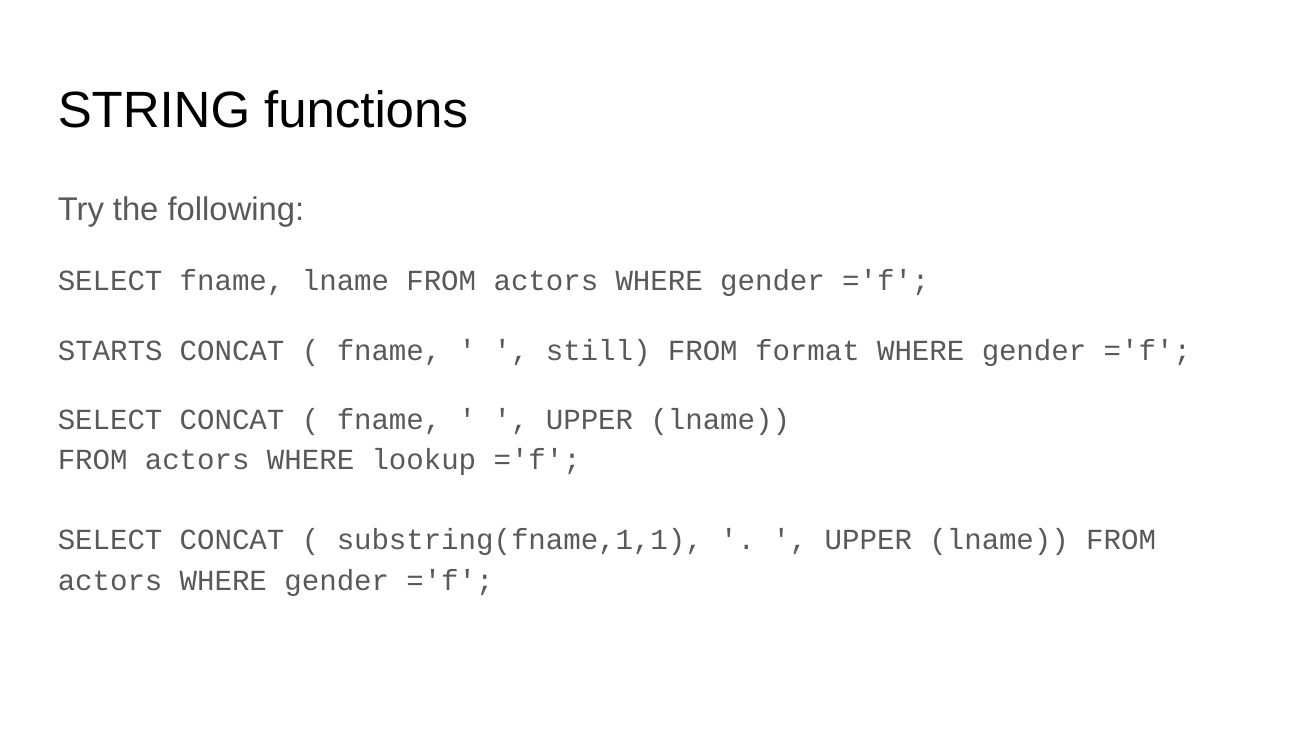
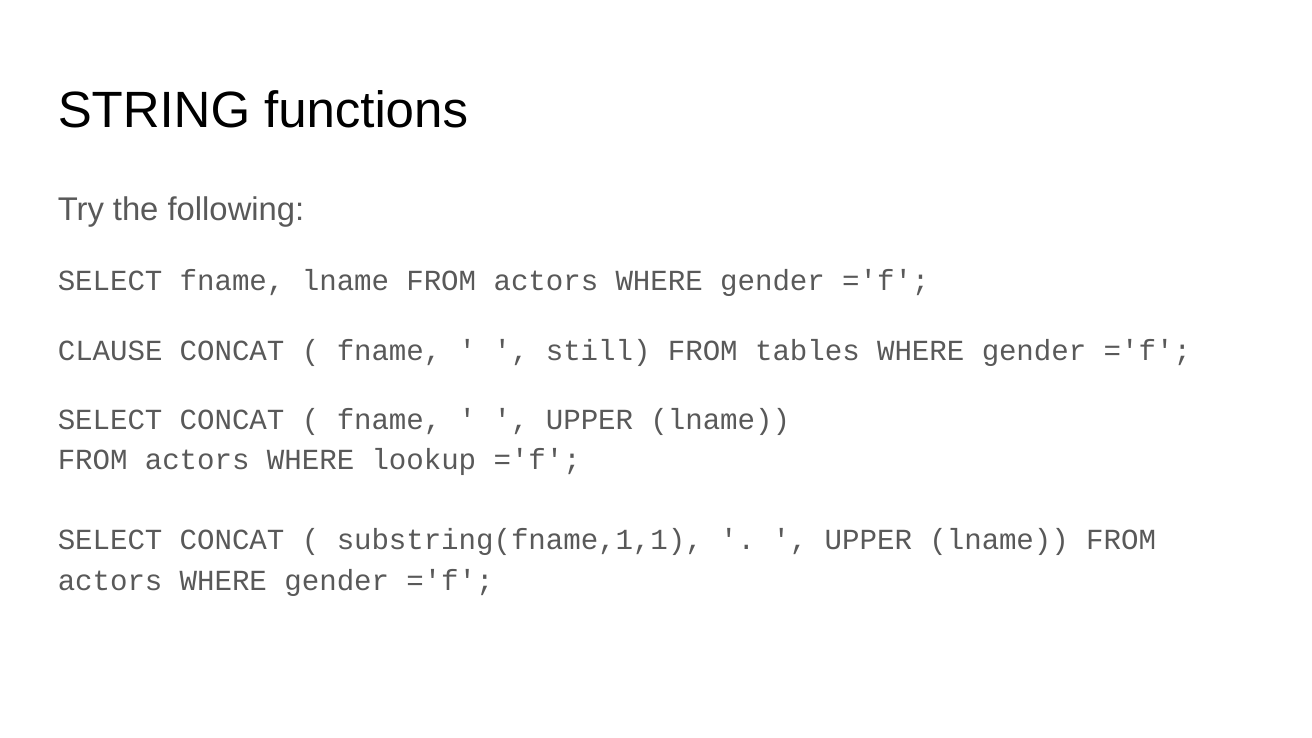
STARTS: STARTS -> CLAUSE
format: format -> tables
